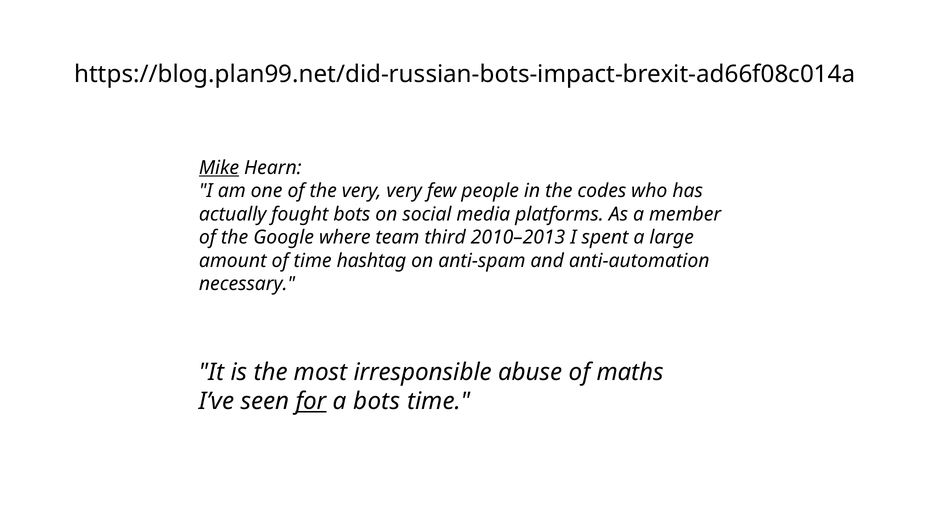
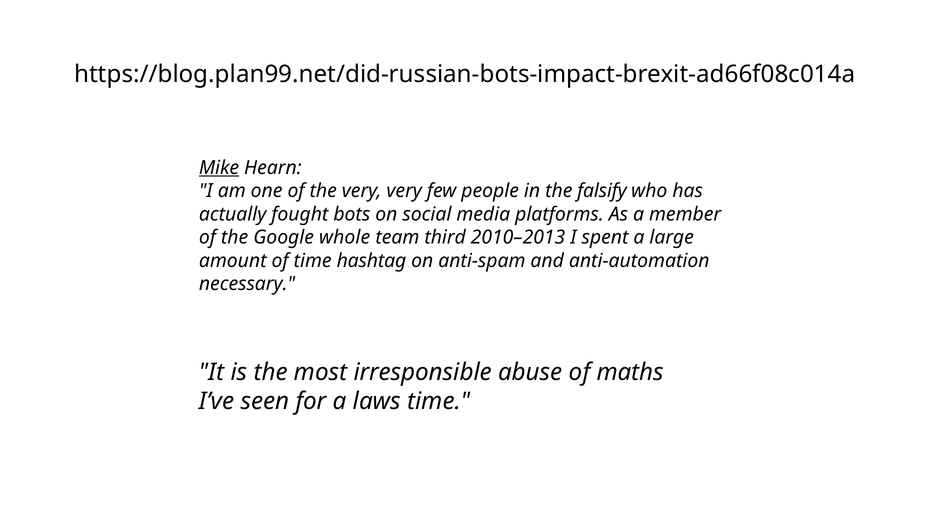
codes: codes -> falsify
where: where -> whole
for underline: present -> none
a bots: bots -> laws
